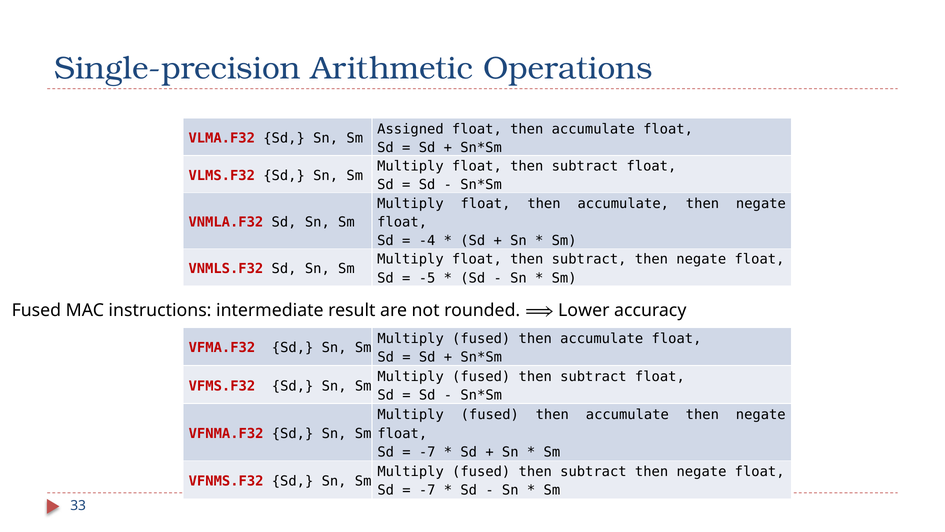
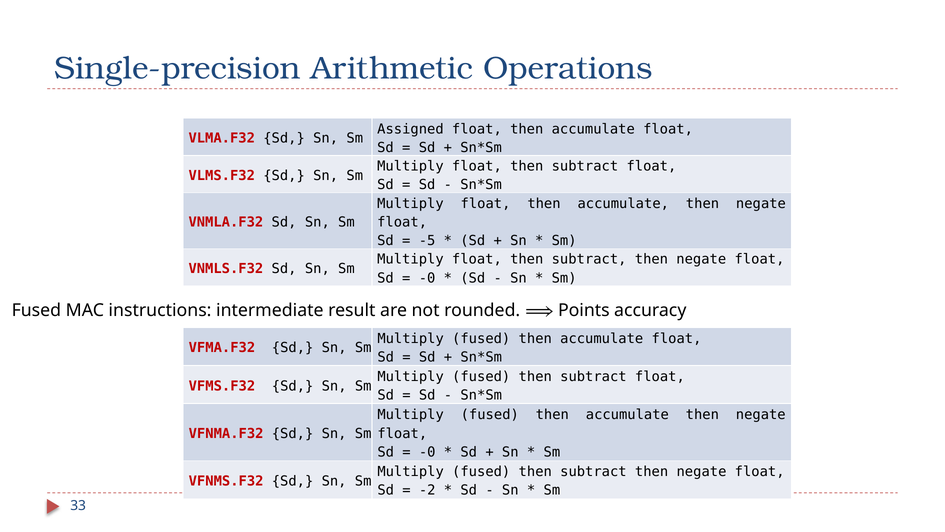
-4: -4 -> -5
-5 at (427, 278): -5 -> -0
Lower: Lower -> Points
-7 at (427, 452): -7 -> -0
-7 at (427, 490): -7 -> -2
